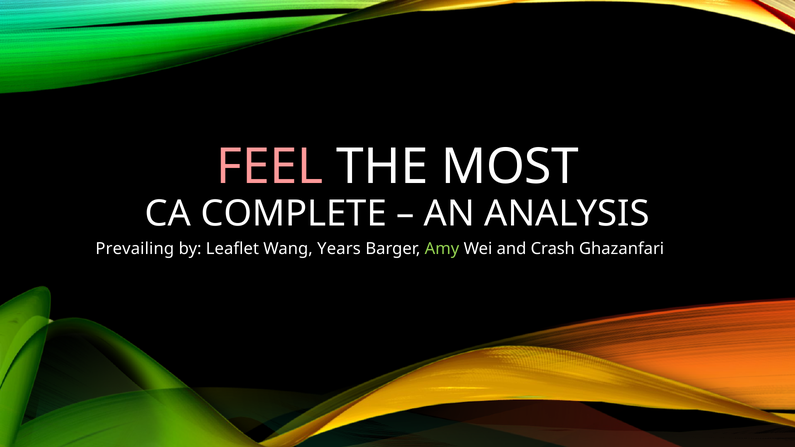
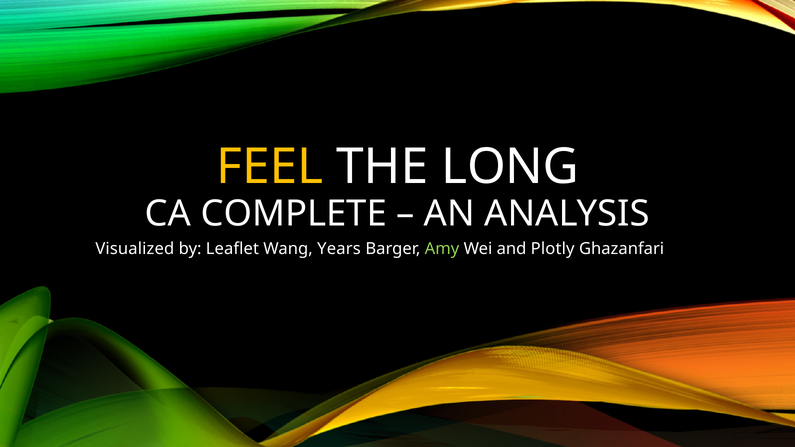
FEEL colour: pink -> yellow
MOST: MOST -> LONG
Prevailing: Prevailing -> Visualized
Crash: Crash -> Plotly
